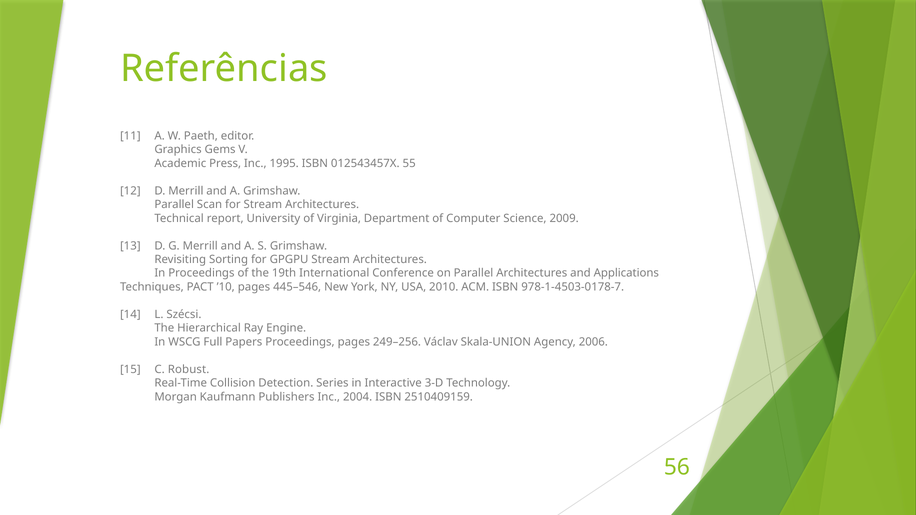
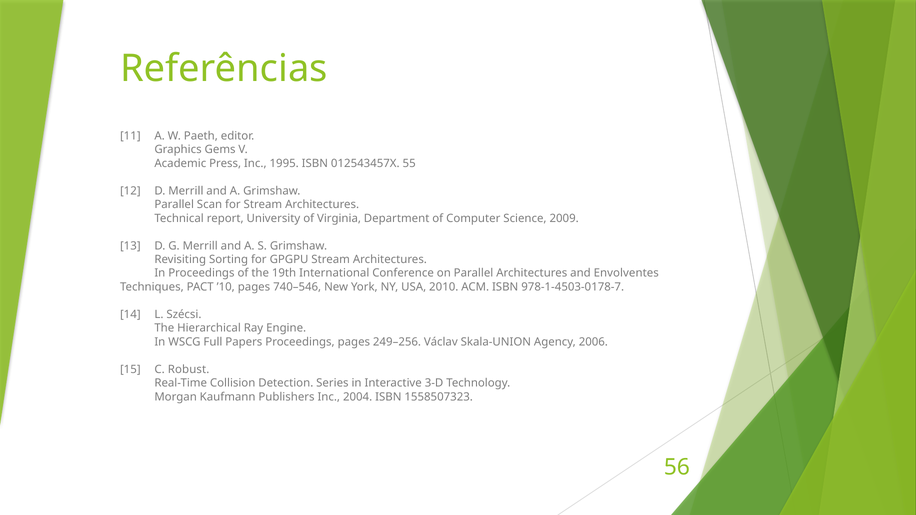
Applications: Applications -> Envolventes
445–546: 445–546 -> 740–546
2510409159: 2510409159 -> 1558507323
